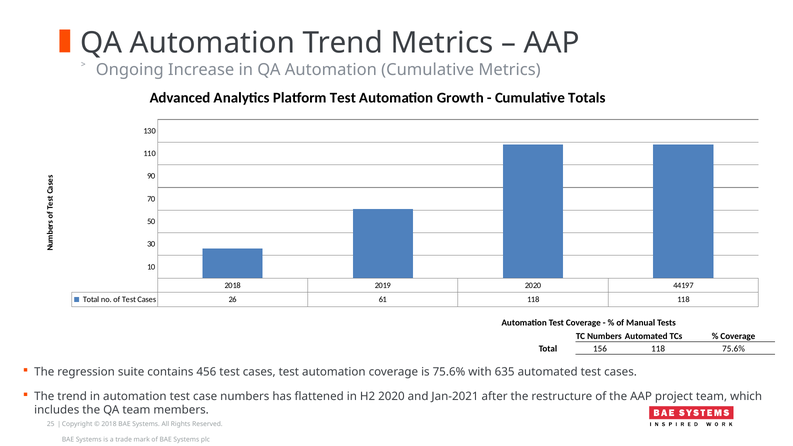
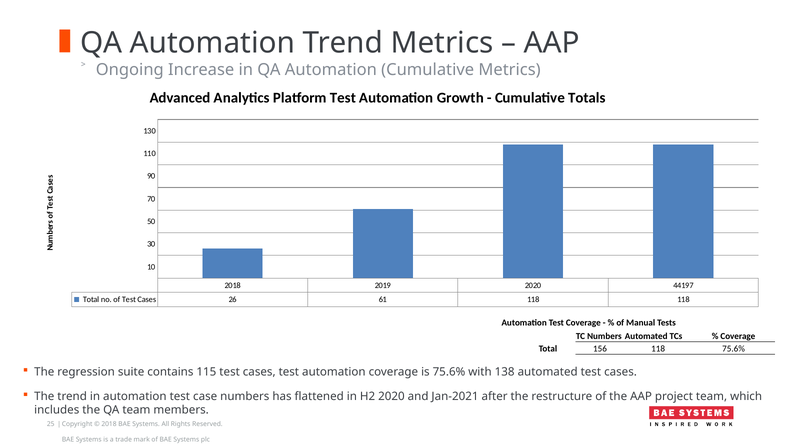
456: 456 -> 115
635: 635 -> 138
